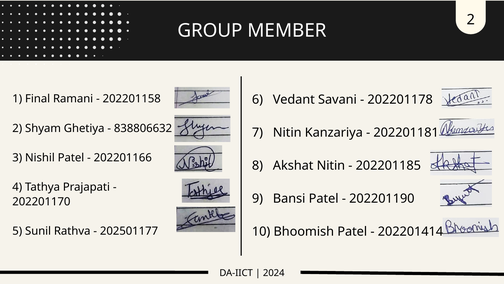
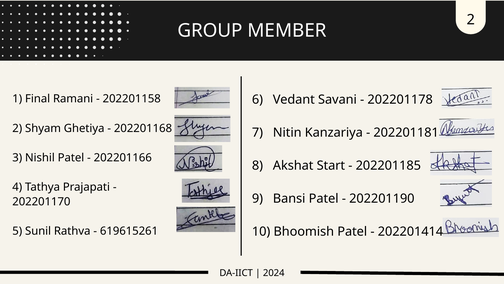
838806632: 838806632 -> 202201168
Akshat Nitin: Nitin -> Start
202501177: 202501177 -> 619615261
